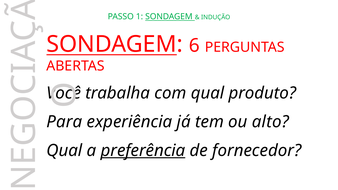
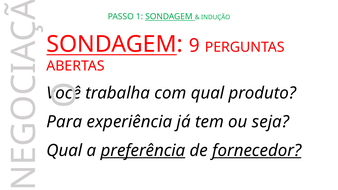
6: 6 -> 9
alto: alto -> seja
fornecedor underline: none -> present
